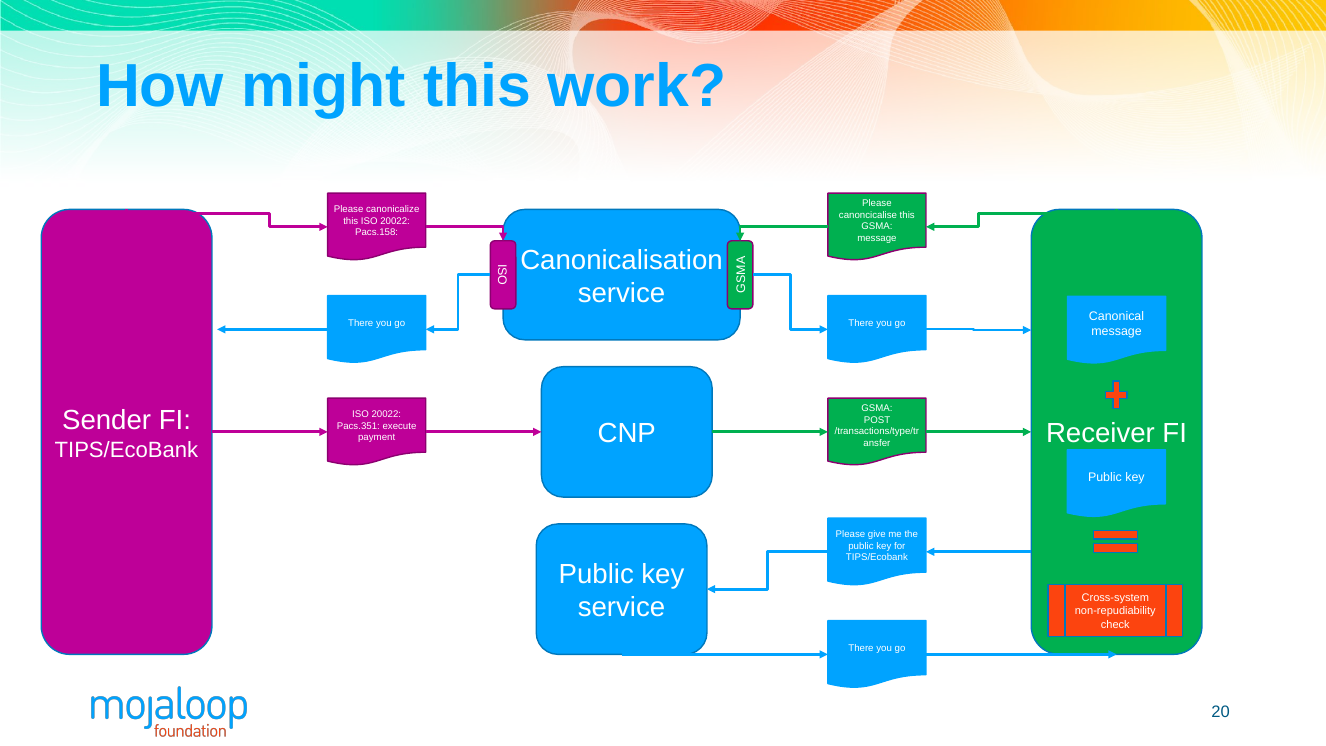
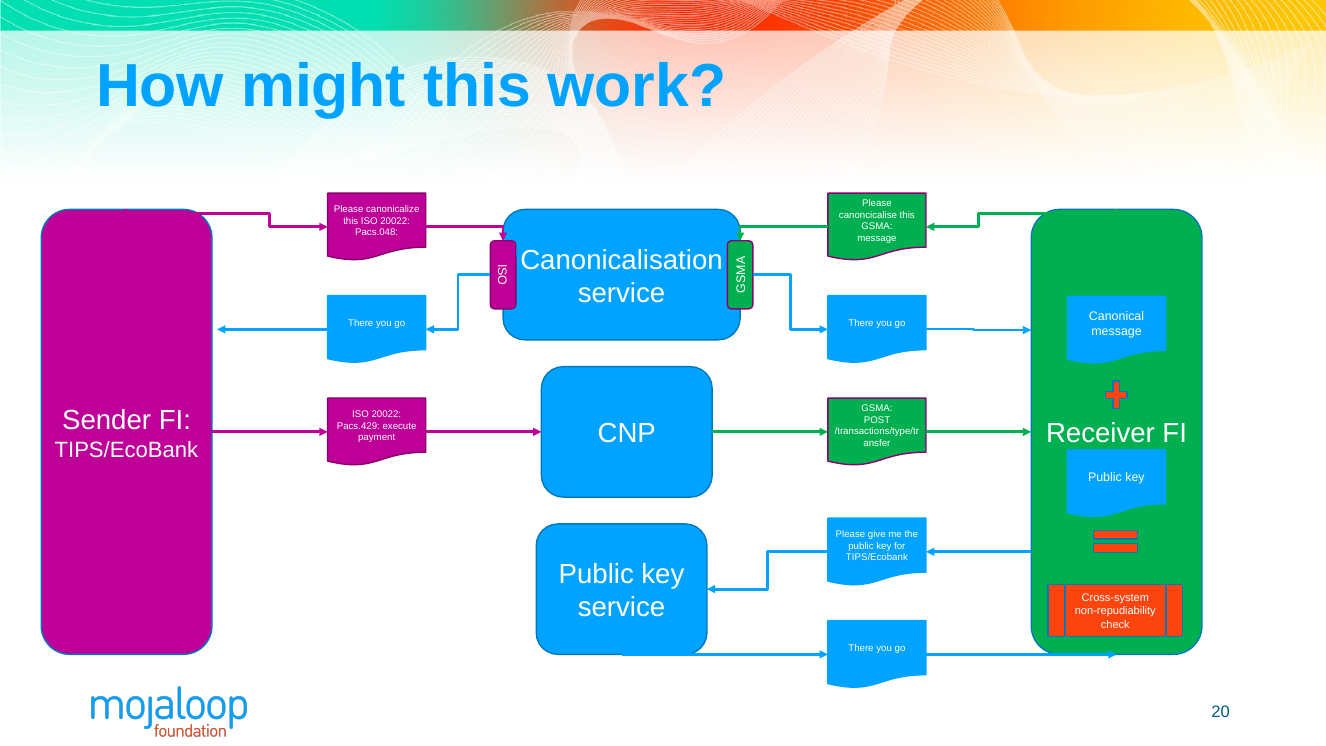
Pacs.158: Pacs.158 -> Pacs.048
Pacs.351: Pacs.351 -> Pacs.429
